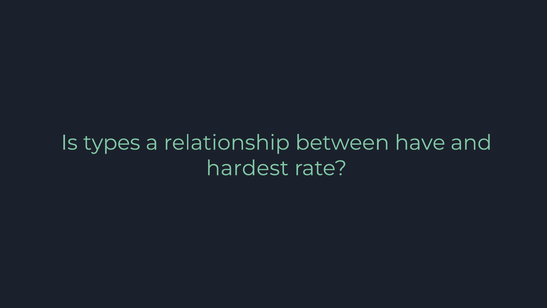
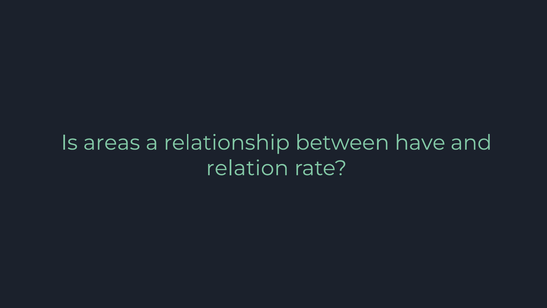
types: types -> areas
hardest: hardest -> relation
